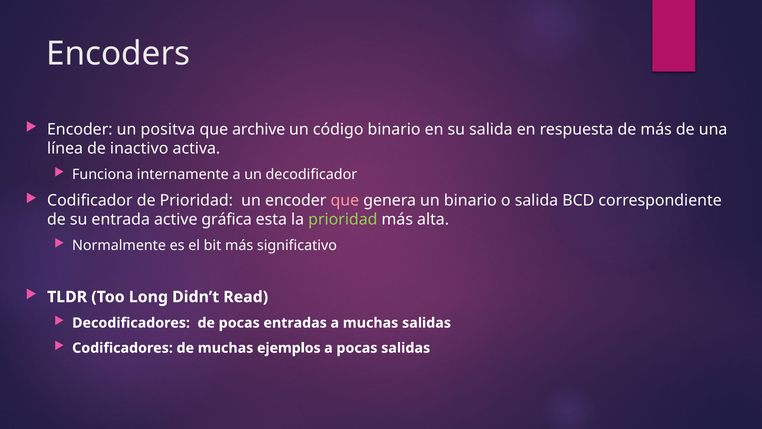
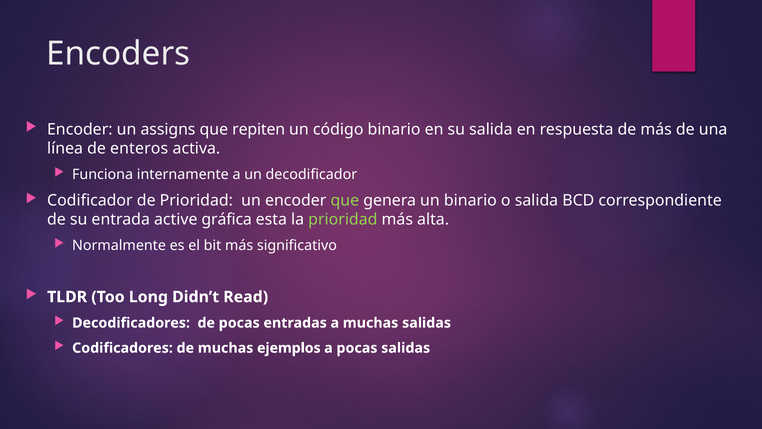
positva: positva -> assigns
archive: archive -> repiten
inactivo: inactivo -> enteros
que at (345, 200) colour: pink -> light green
